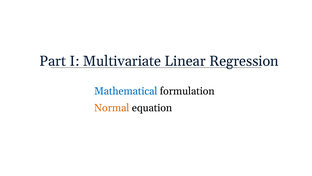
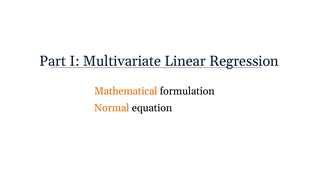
Mathematical colour: blue -> orange
